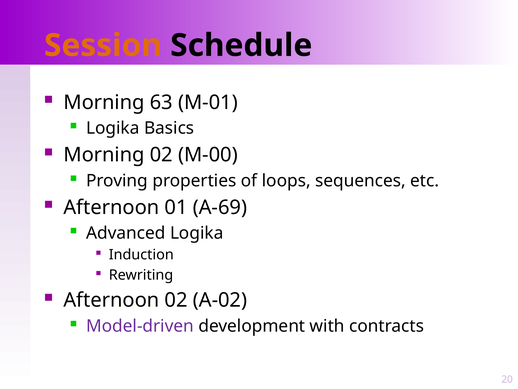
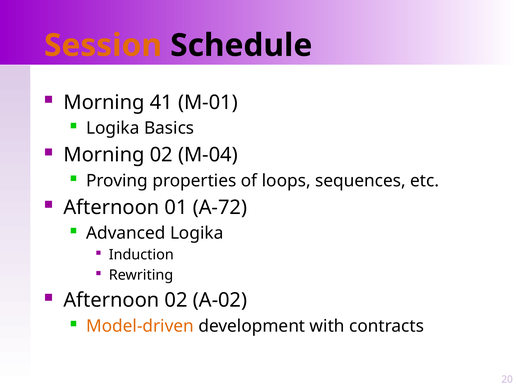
63: 63 -> 41
M-00: M-00 -> M-04
A-69: A-69 -> A-72
Model-driven colour: purple -> orange
